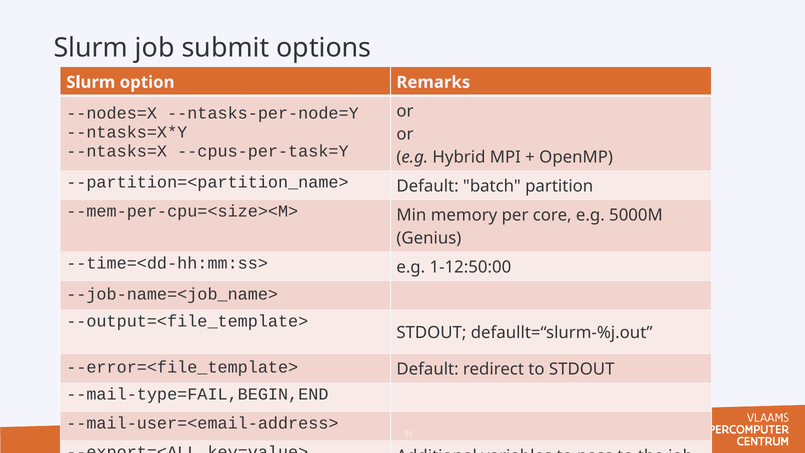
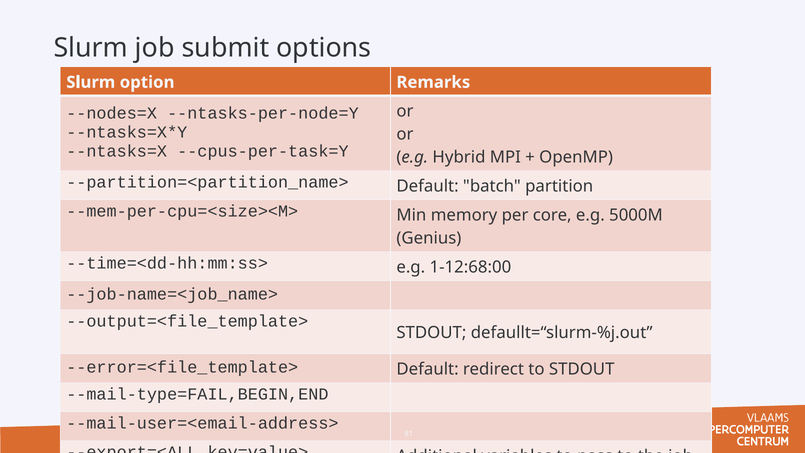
1-12:50:00: 1-12:50:00 -> 1-12:68:00
